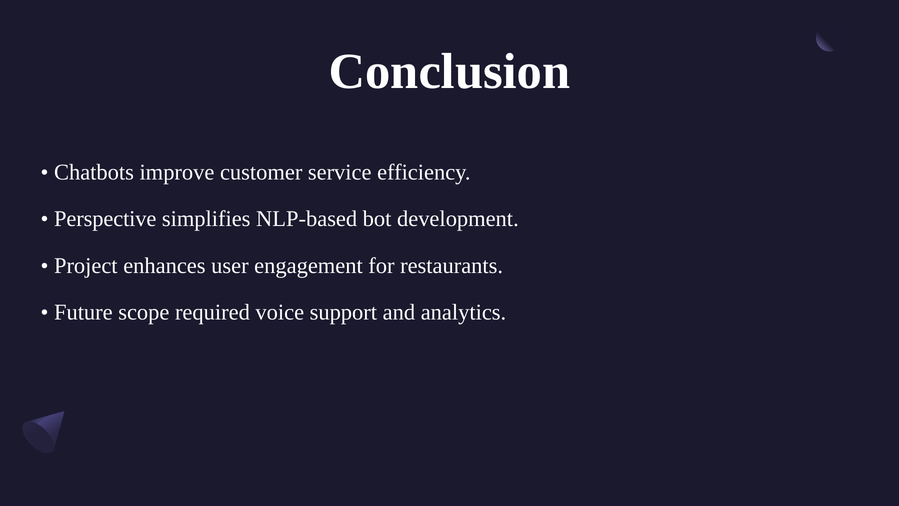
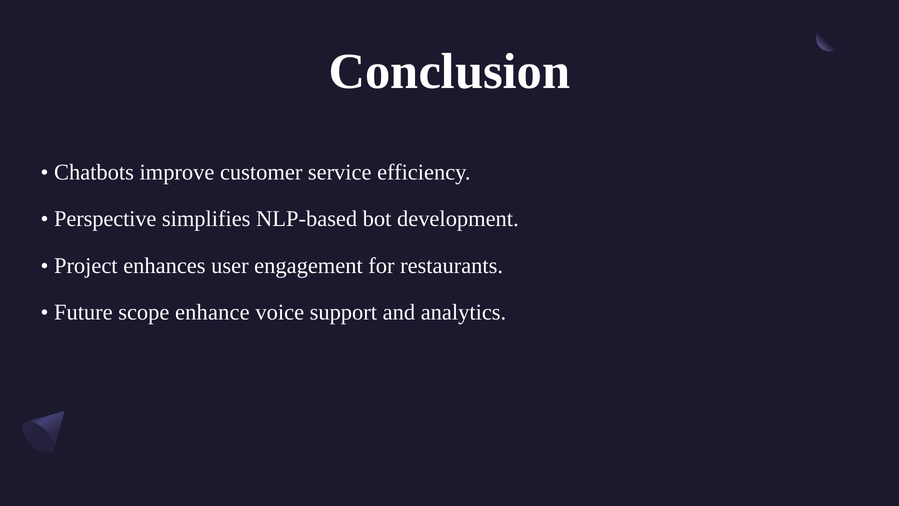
required: required -> enhance
